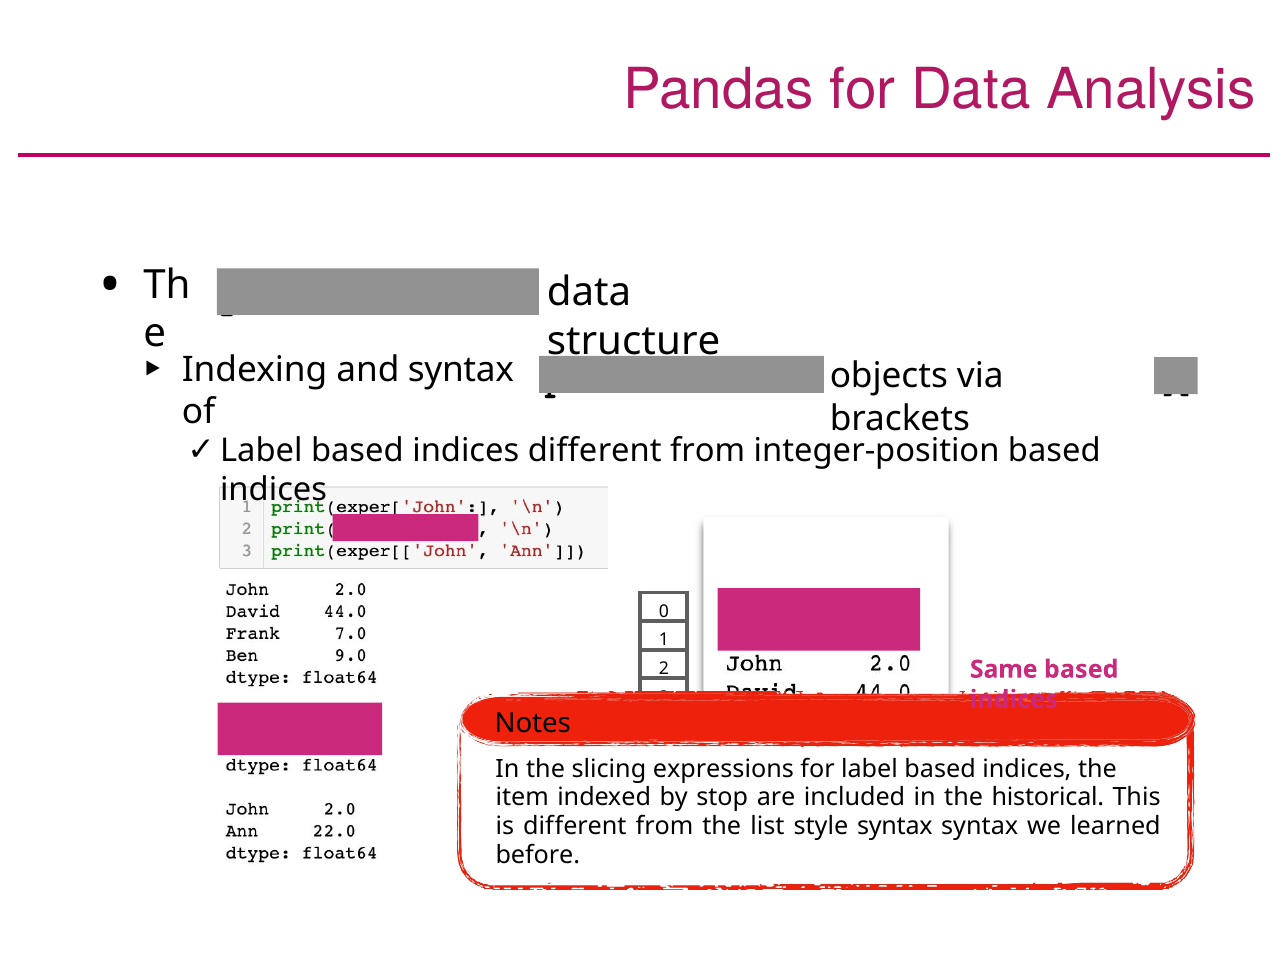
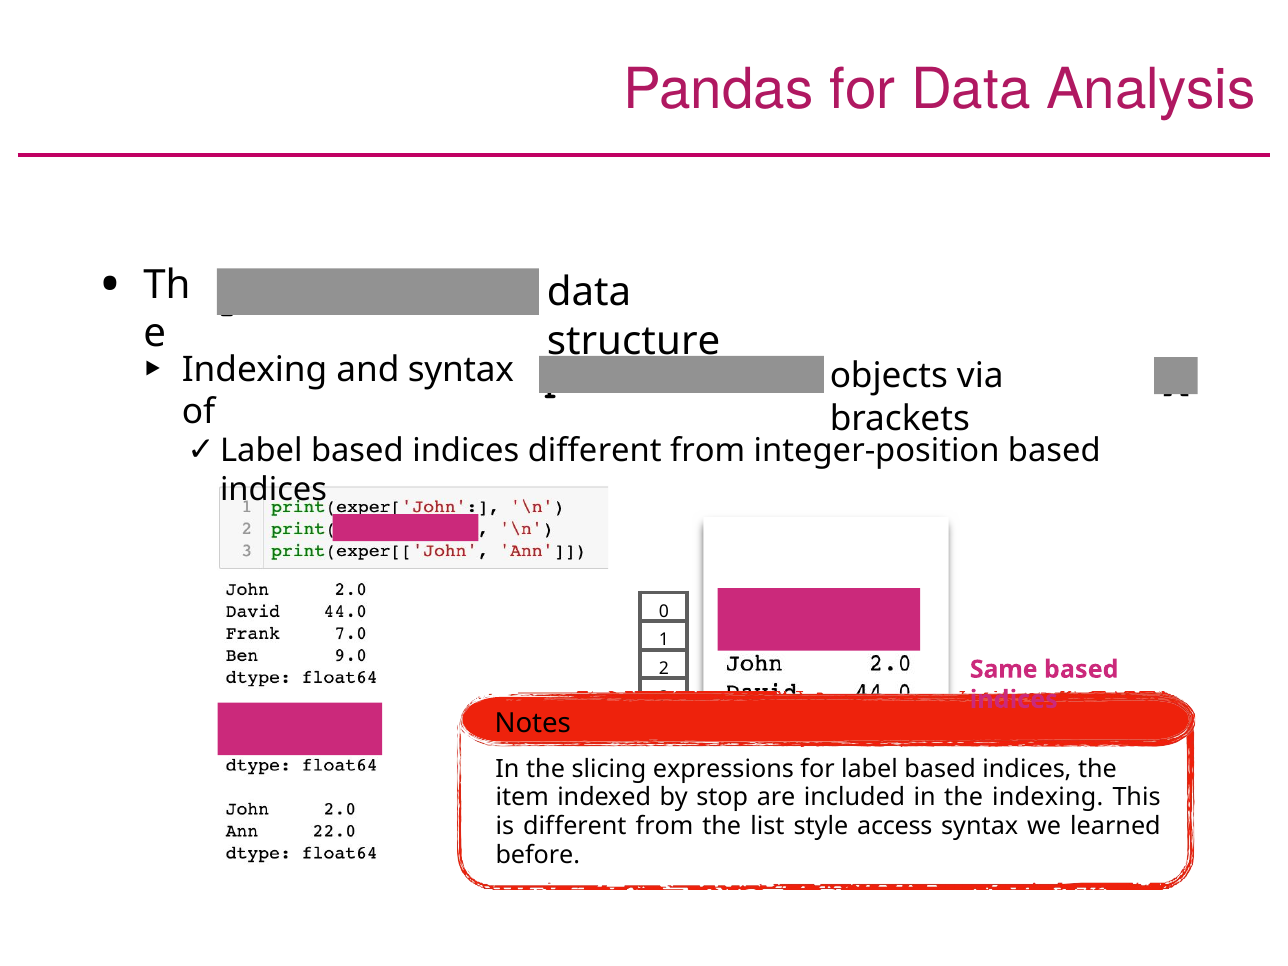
the historical: historical -> indexing
style syntax: syntax -> access
